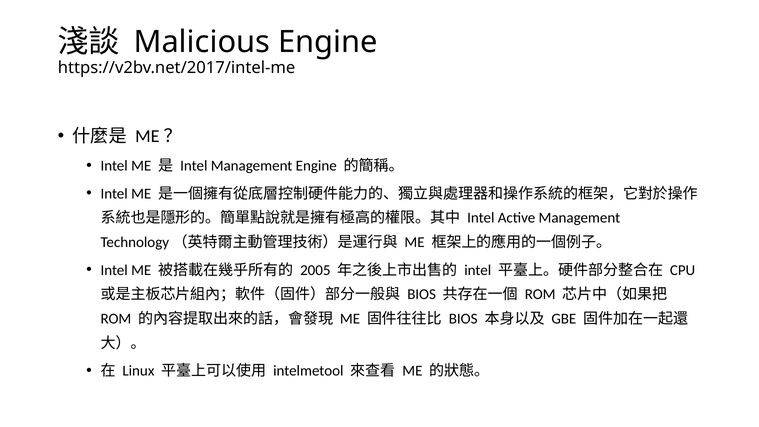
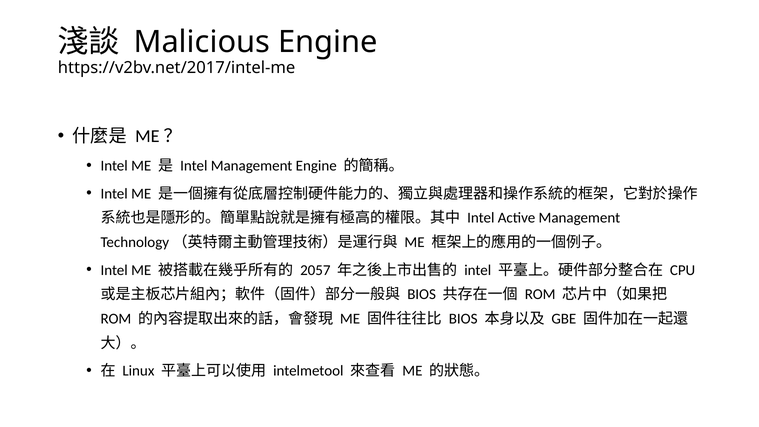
2005: 2005 -> 2057
